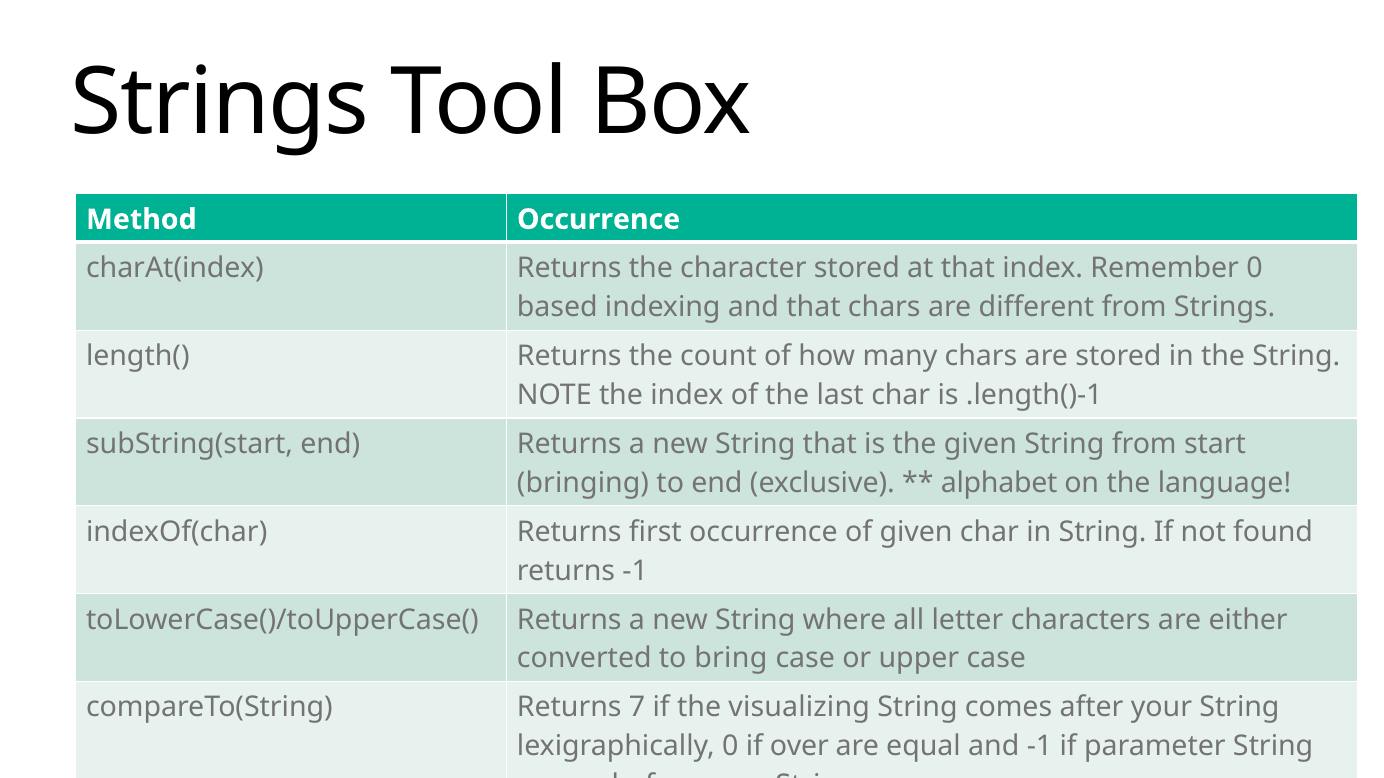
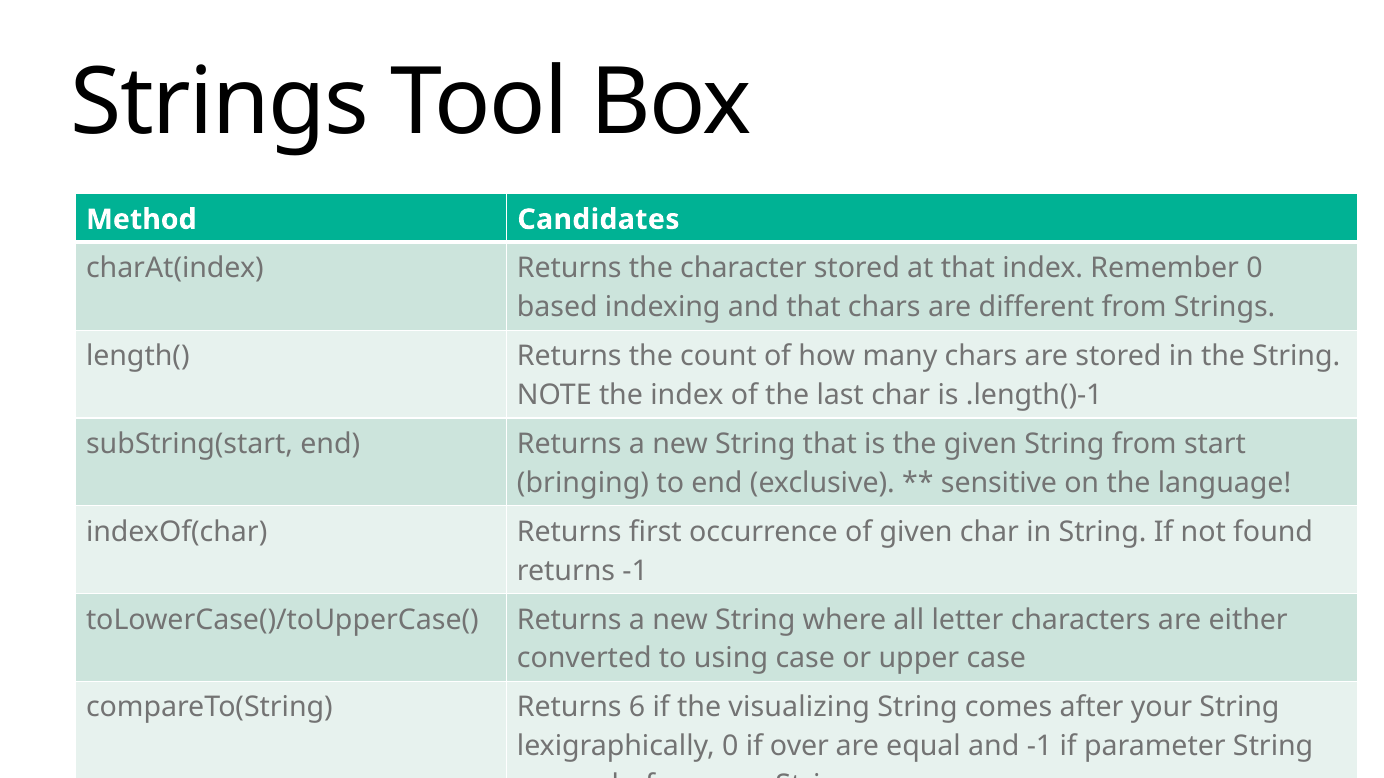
Method Occurrence: Occurrence -> Candidates
alphabet: alphabet -> sensitive
bring: bring -> using
7: 7 -> 6
